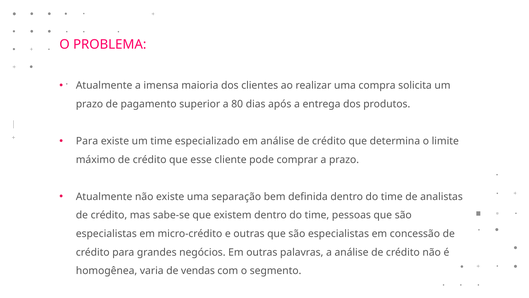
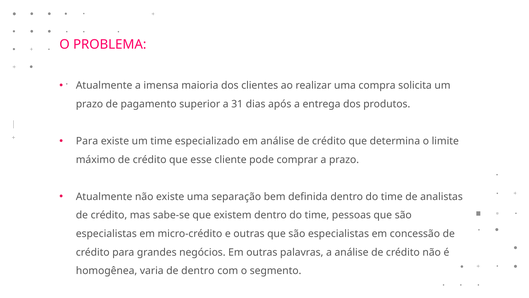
80: 80 -> 31
de vendas: vendas -> dentro
